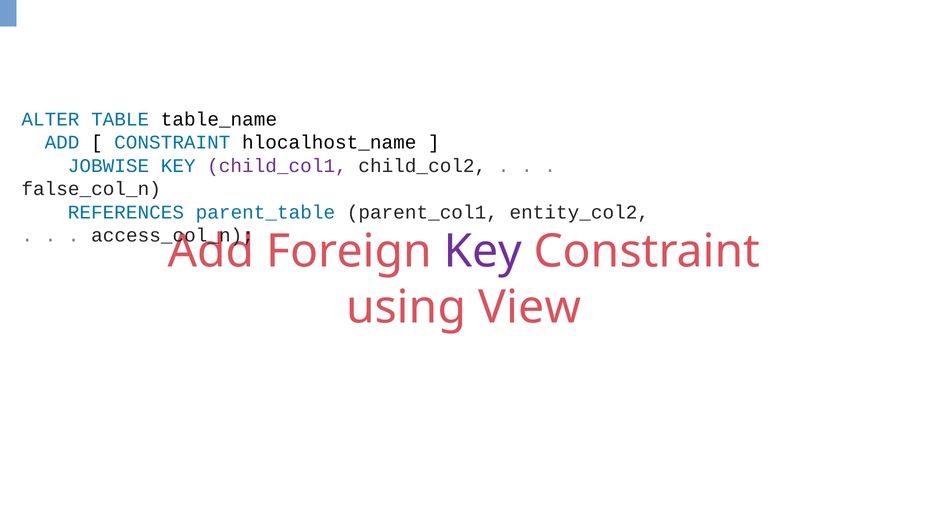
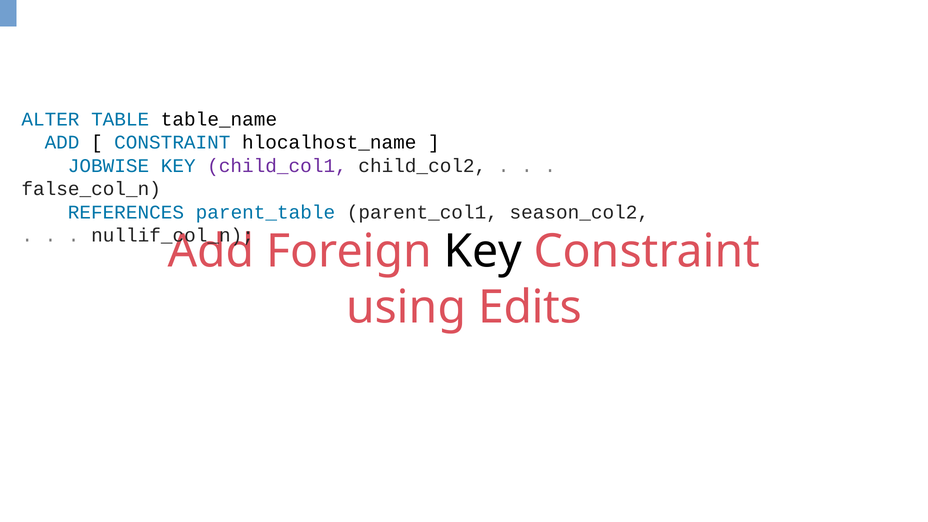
entity_col2: entity_col2 -> season_col2
access_col_n: access_col_n -> nullif_col_n
Key at (483, 252) colour: purple -> black
View: View -> Edits
